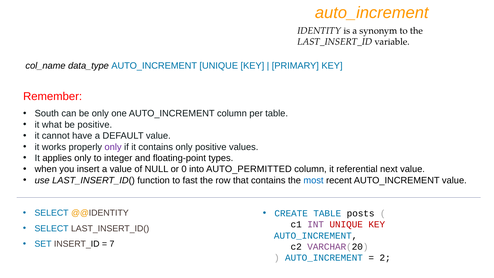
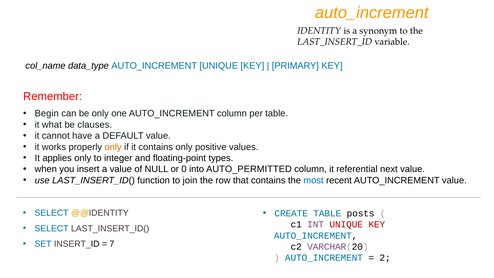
South: South -> Begin
be positive: positive -> clauses
only at (113, 147) colour: purple -> orange
fast: fast -> join
